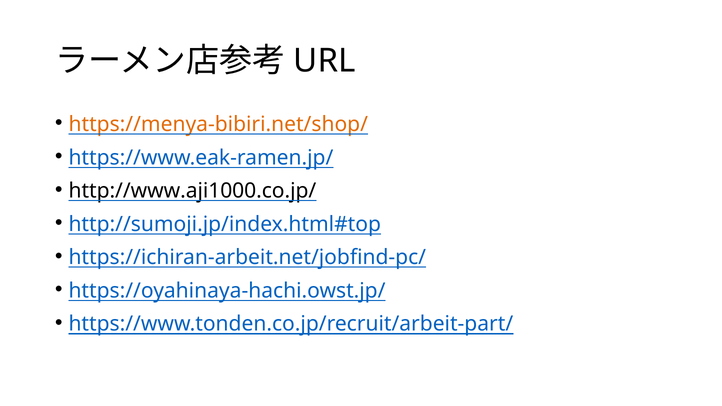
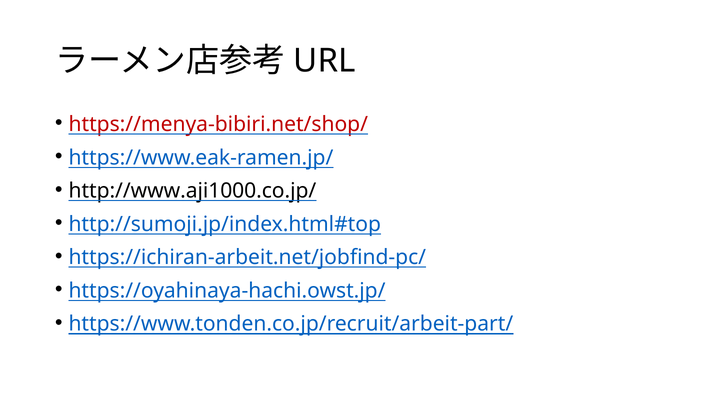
https://menya-bibiri.net/shop/ colour: orange -> red
